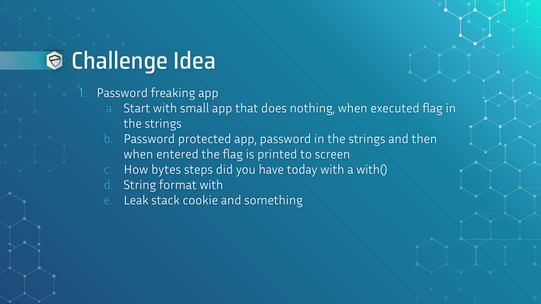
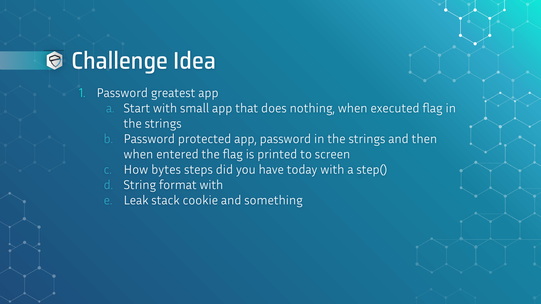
freaking: freaking -> greatest
with(: with( -> step(
